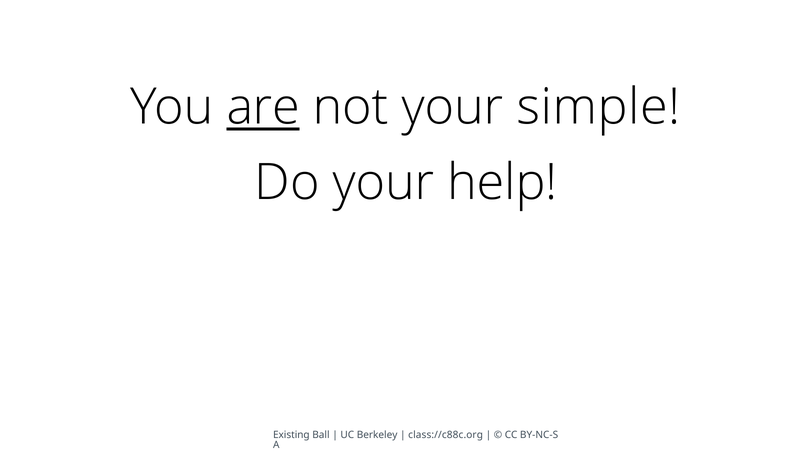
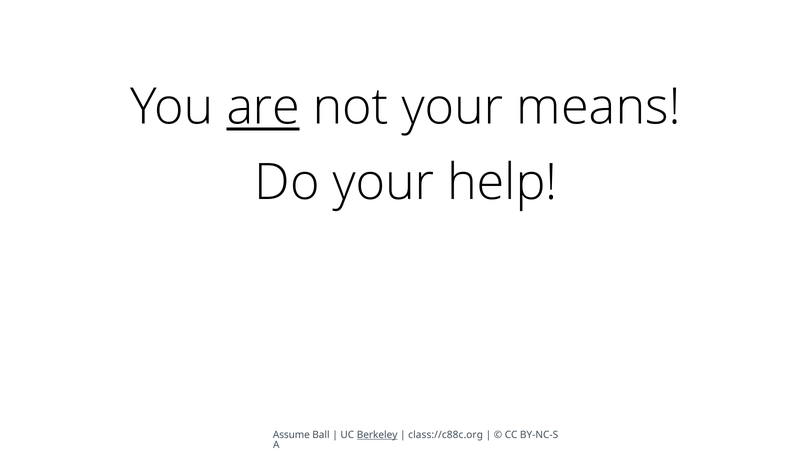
simple: simple -> means
Existing: Existing -> Assume
Berkeley underline: none -> present
